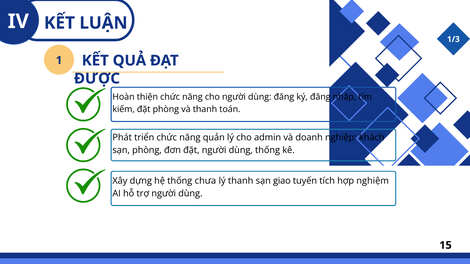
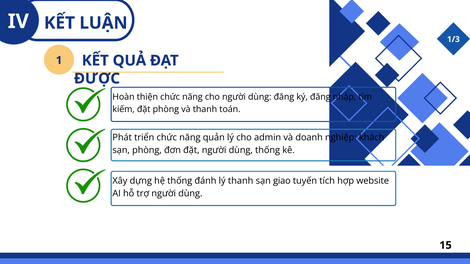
chưa: chưa -> đánh
nghiệm: nghiệm -> website
